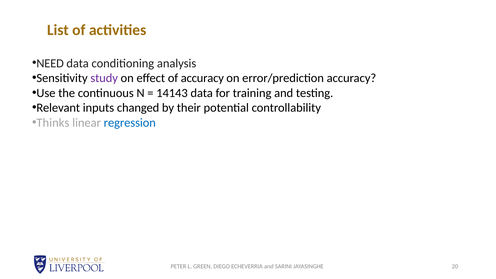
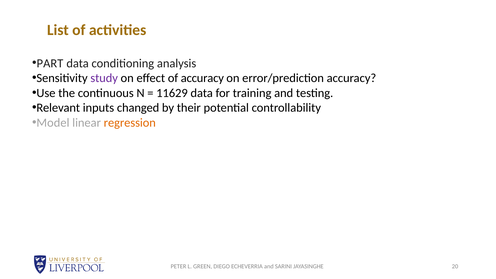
NEED: NEED -> PART
14143: 14143 -> 11629
Thinks: Thinks -> Model
regression colour: blue -> orange
